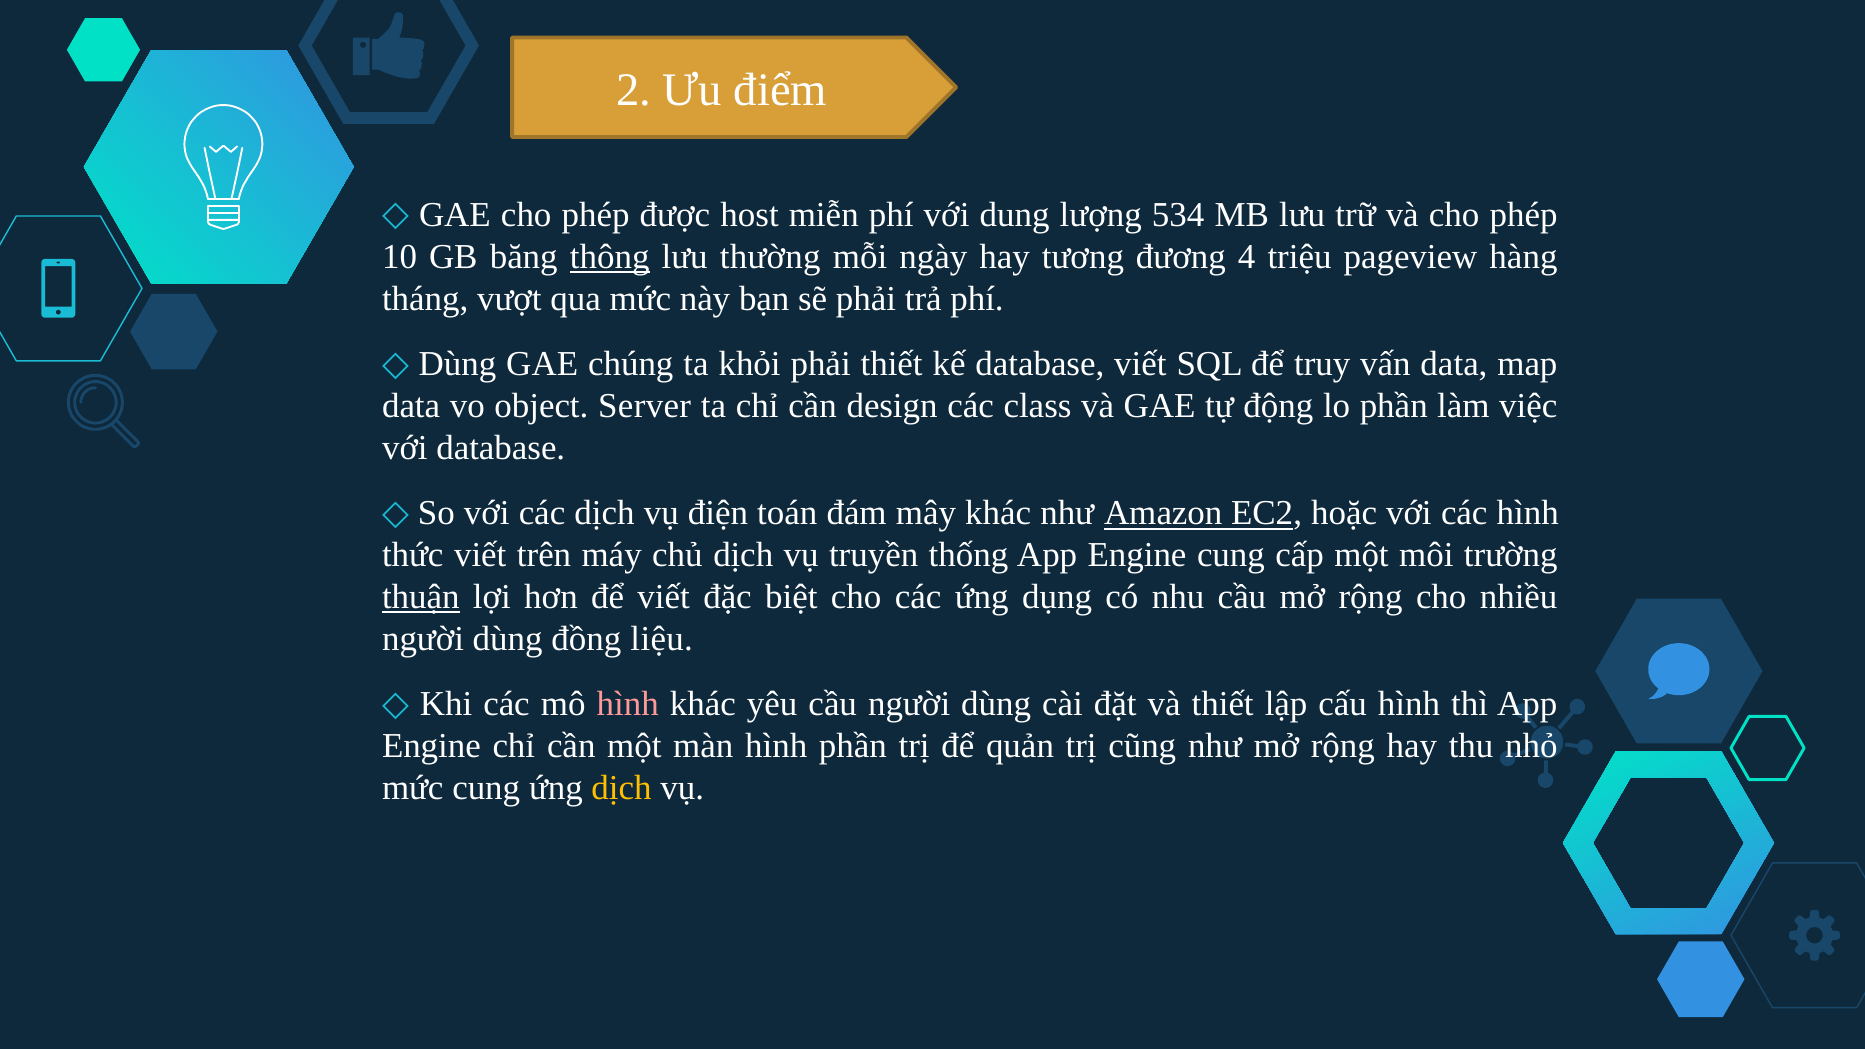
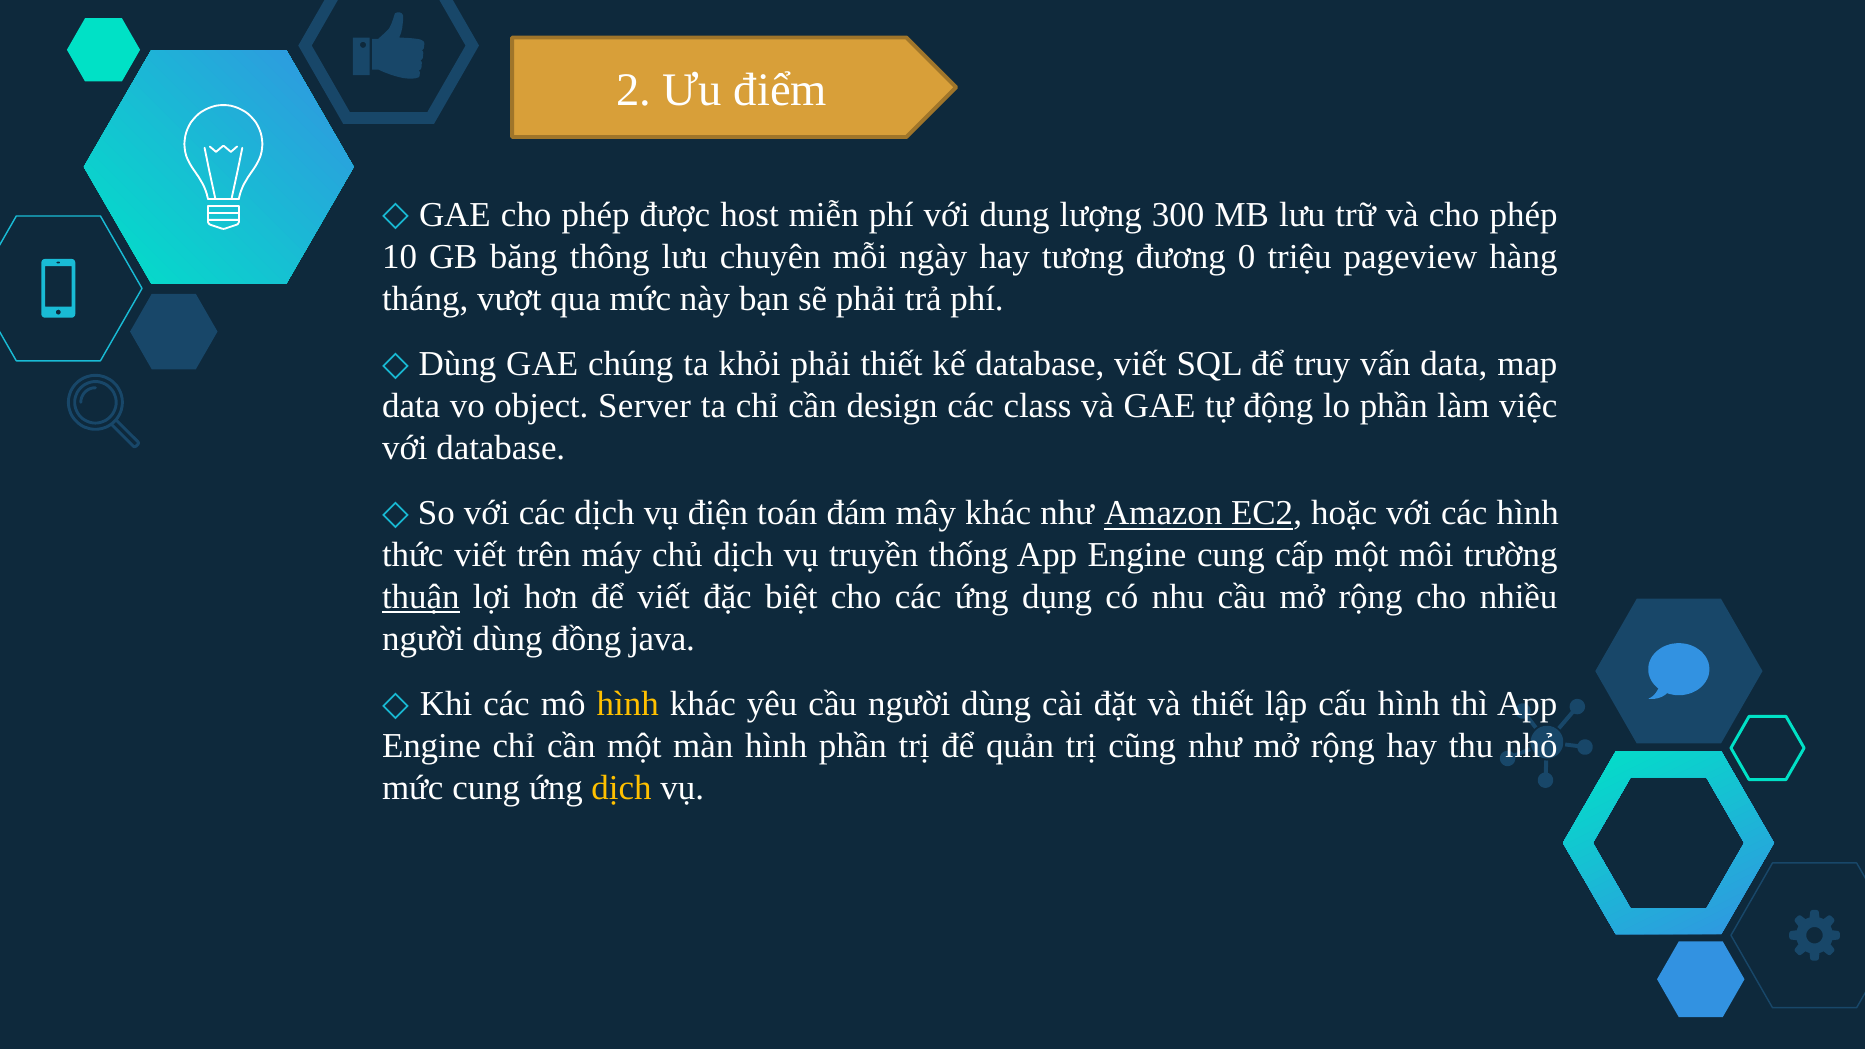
534: 534 -> 300
thông underline: present -> none
thường: thường -> chuyên
4: 4 -> 0
liệu: liệu -> java
hình at (628, 704) colour: pink -> yellow
